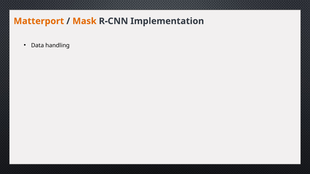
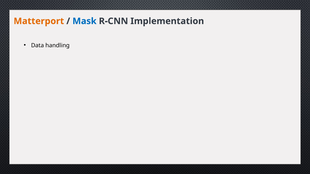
Mask colour: orange -> blue
